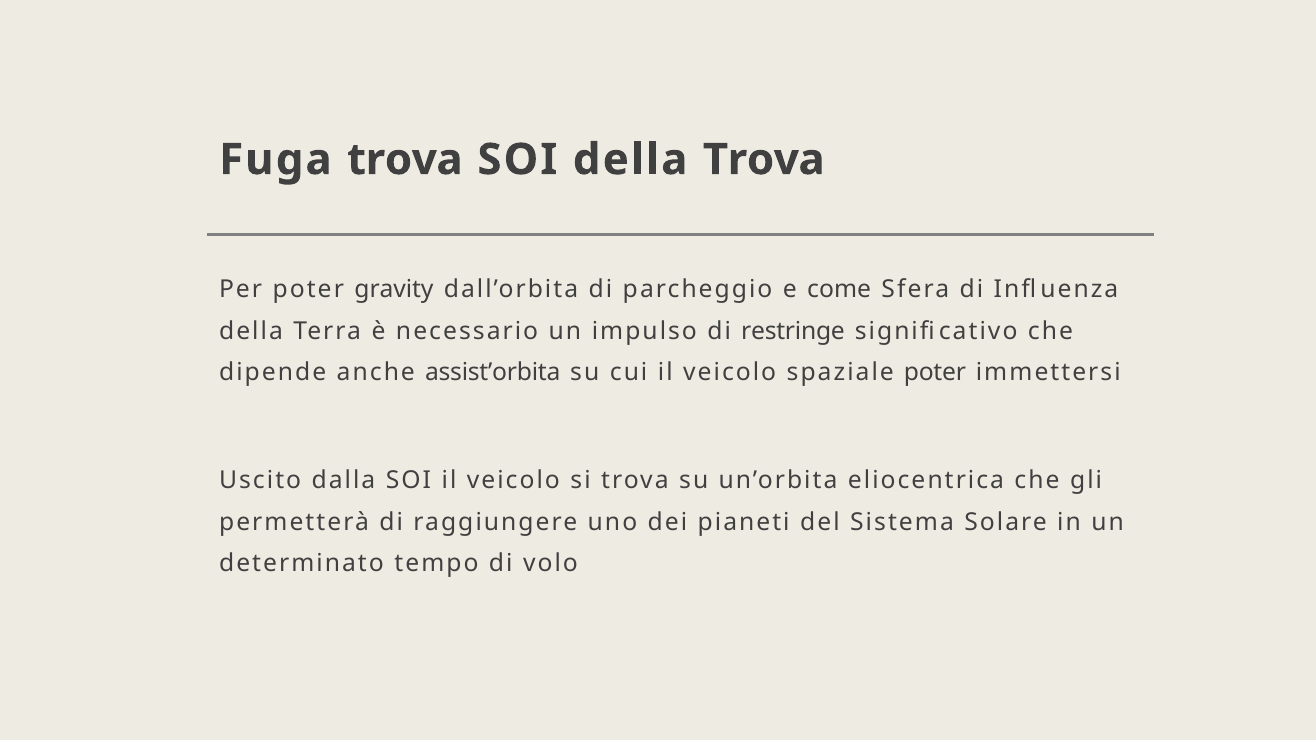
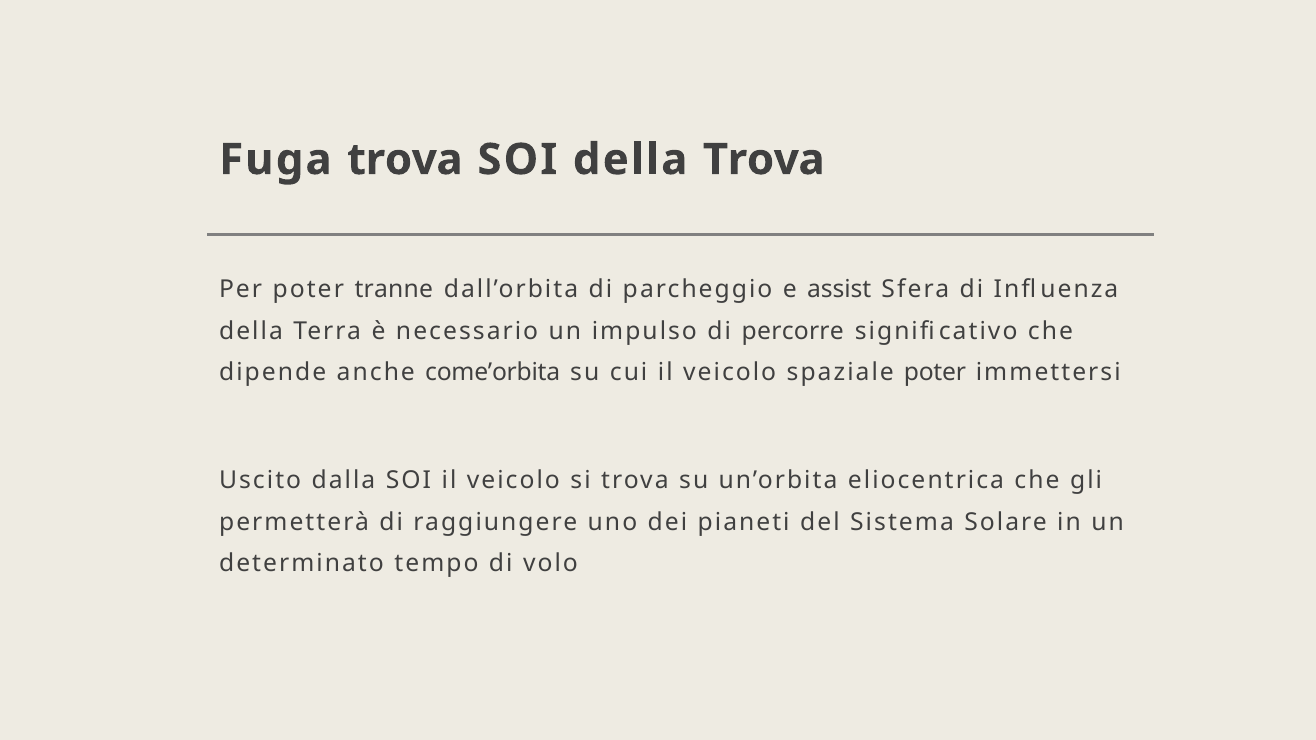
gravity: gravity -> tranne
come: come -> assist
restringe: restringe -> percorre
assist’orbita: assist’orbita -> come’orbita
